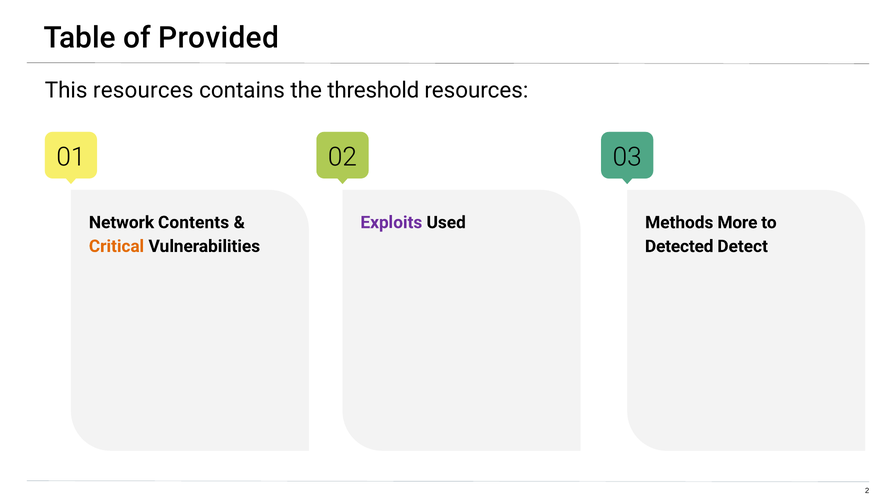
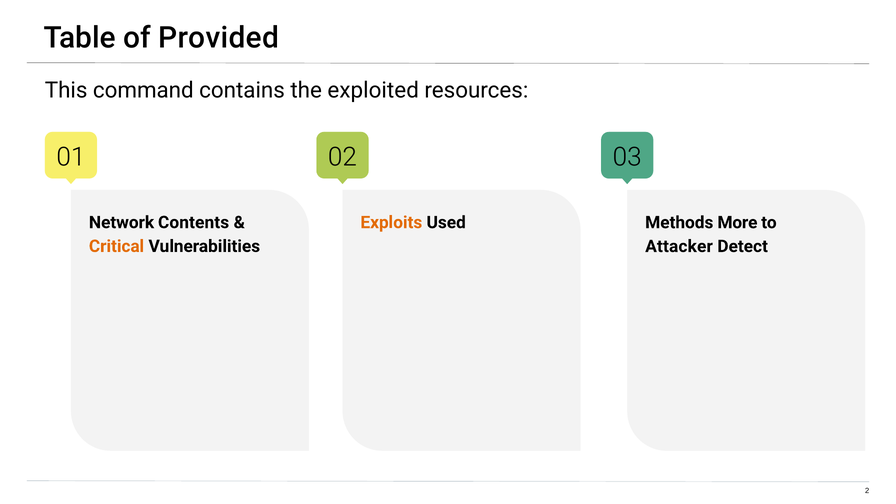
This resources: resources -> command
threshold: threshold -> exploited
Exploits colour: purple -> orange
Detected: Detected -> Attacker
